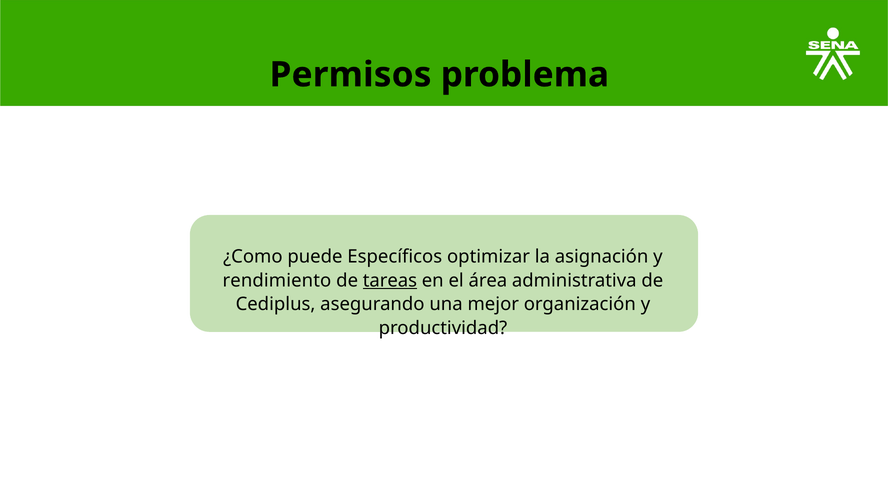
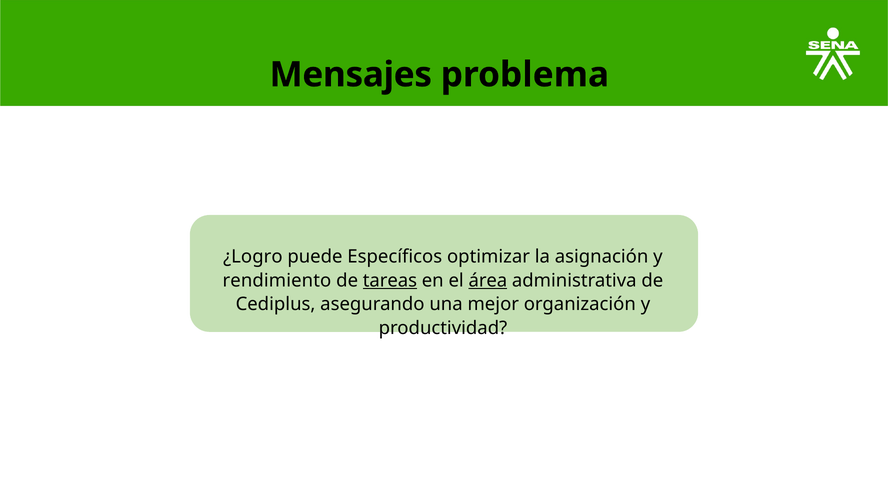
Permisos: Permisos -> Mensajes
¿Como: ¿Como -> ¿Logro
área underline: none -> present
